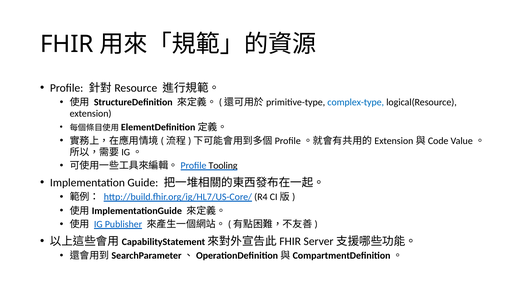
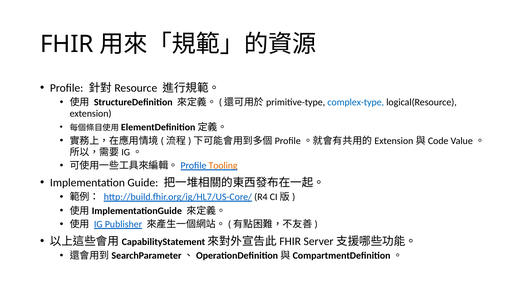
Tooling colour: black -> orange
